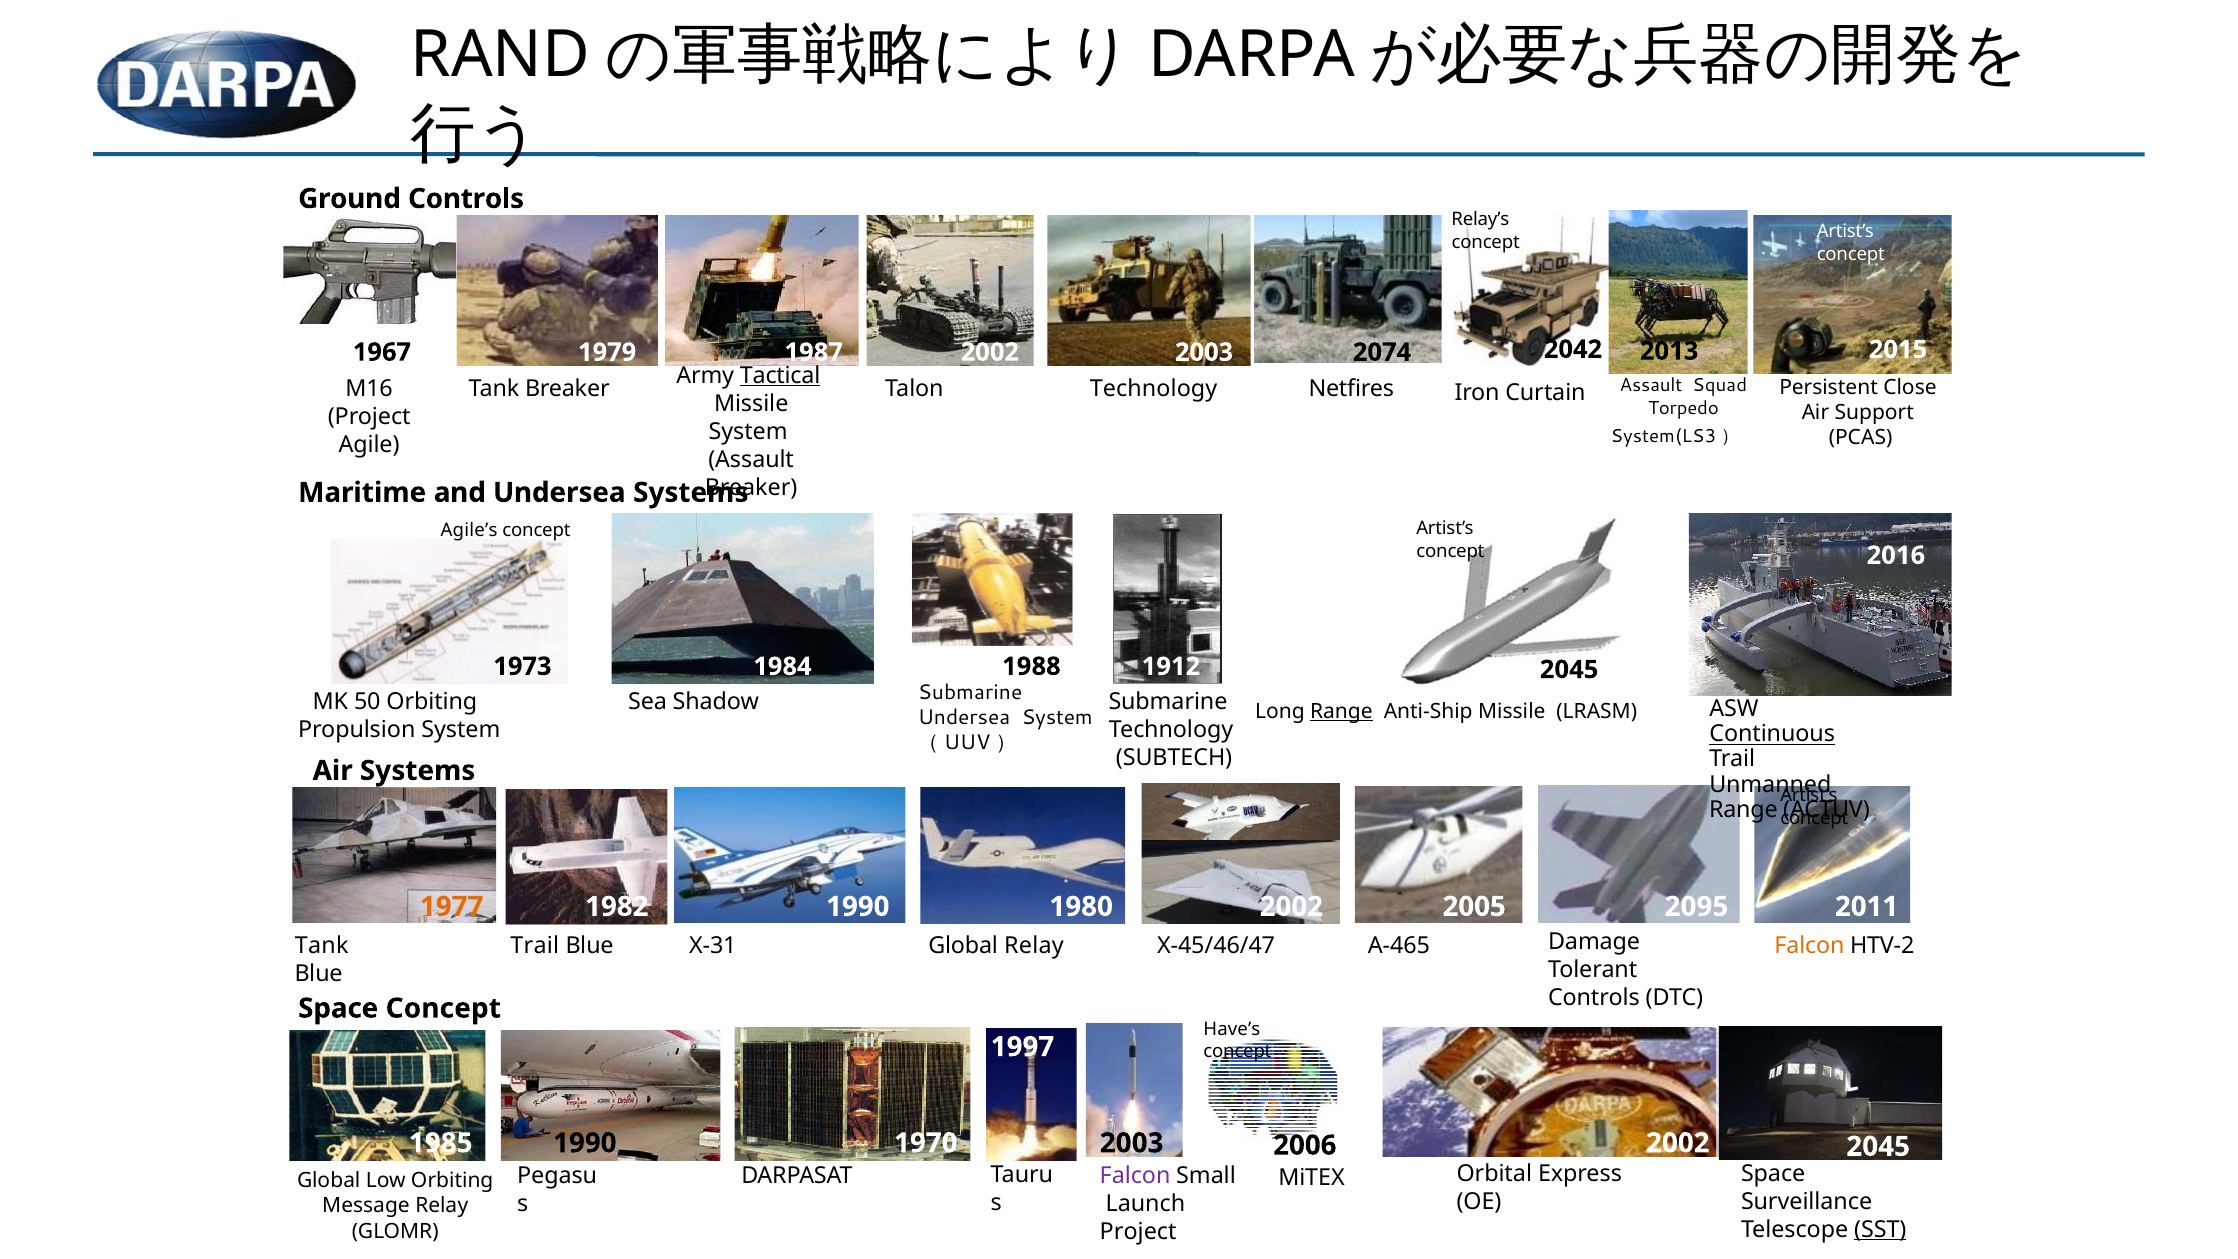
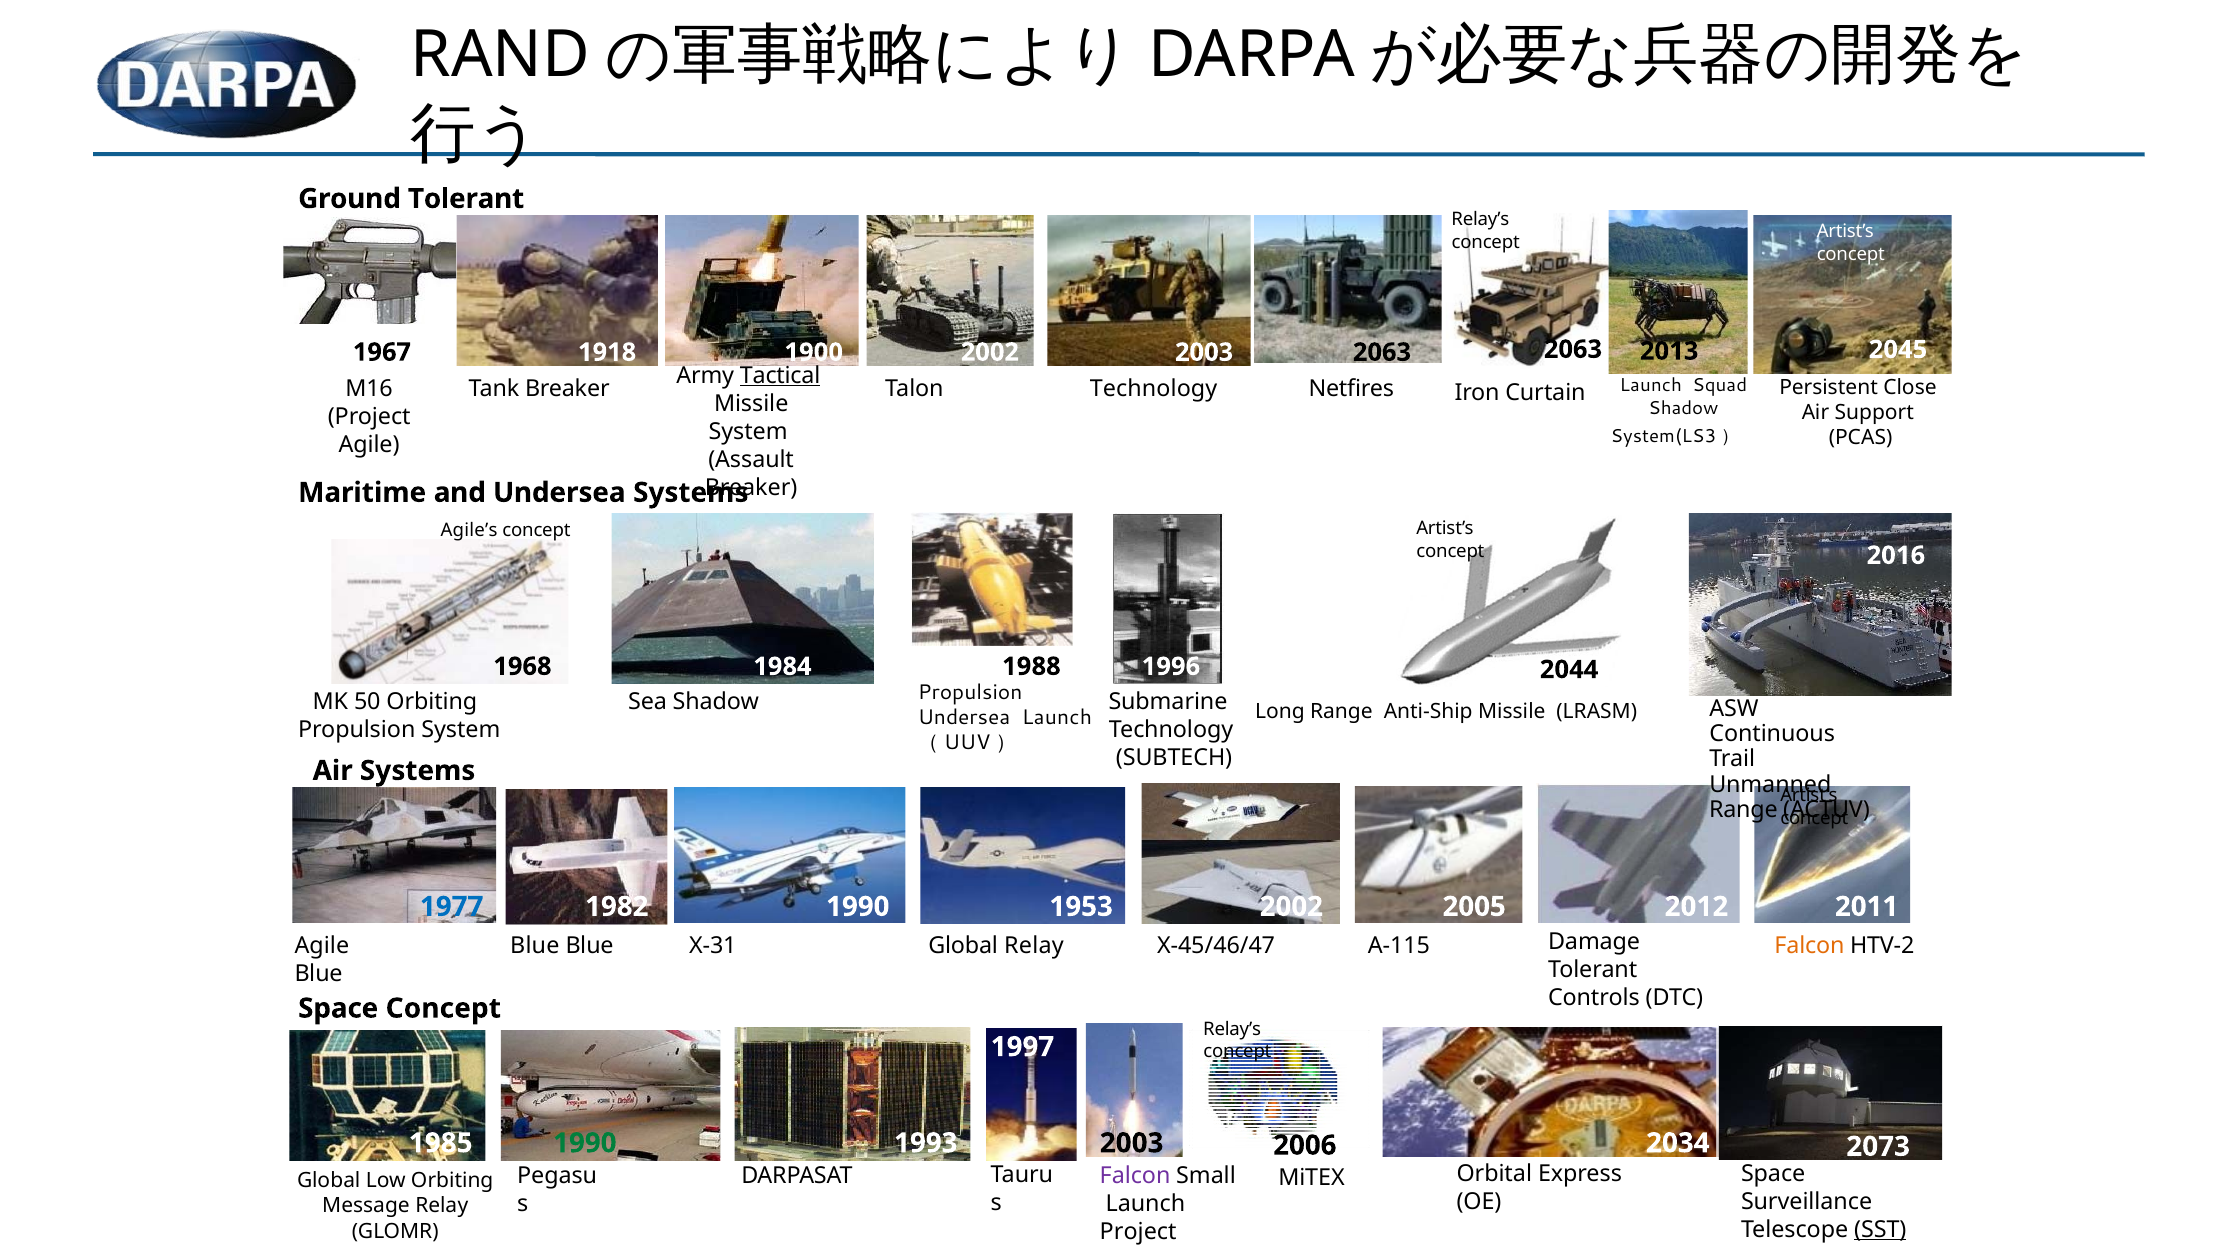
Ground Controls: Controls -> Tolerant
2015: 2015 -> 2045
1979: 1979 -> 1918
1987: 1987 -> 1900
2074 at (1382, 352): 2074 -> 2063
2002 2042: 2042 -> 2063
Assault at (1651, 386): Assault -> Launch
Torpedo at (1683, 408): Torpedo -> Shadow
1973: 1973 -> 1968
1912: 1912 -> 1996
2045 at (1569, 670): 2045 -> 2044
Submarine at (970, 692): Submarine -> Propulsion
Range at (1341, 711) underline: present -> none
Undersea System: System -> Launch
Continuous underline: present -> none
1977 colour: orange -> blue
1980: 1980 -> 1953
2095: 2095 -> 2012
Tank at (322, 946): Tank -> Agile
Trail at (535, 946): Trail -> Blue
A-465: A-465 -> A-115
Have’s at (1232, 1029): Have’s -> Relay’s
1990 at (585, 1143) colour: black -> green
1970: 1970 -> 1993
2002 at (1678, 1143): 2002 -> 2034
2045 at (1878, 1146): 2045 -> 2073
